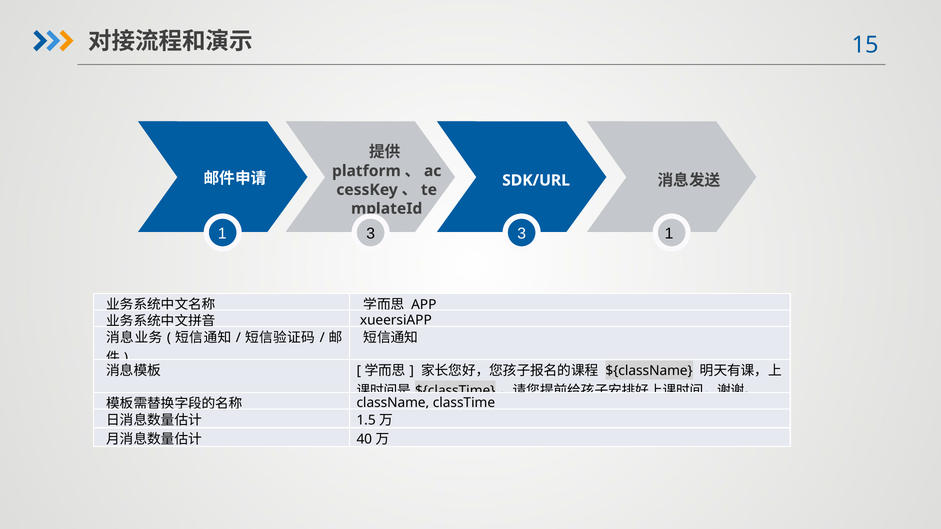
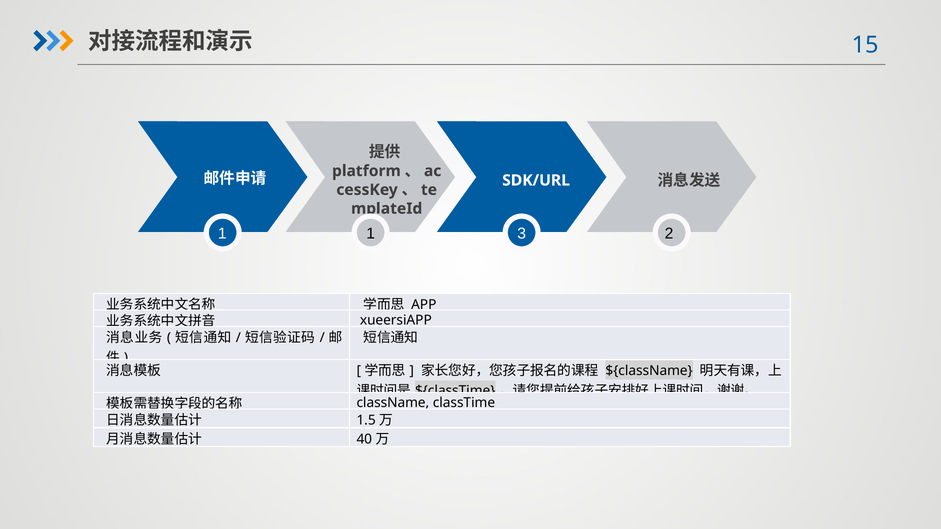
1 3: 3 -> 1
3 1: 1 -> 2
